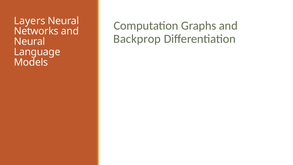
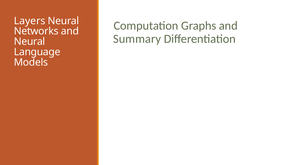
Backprop: Backprop -> Summary
